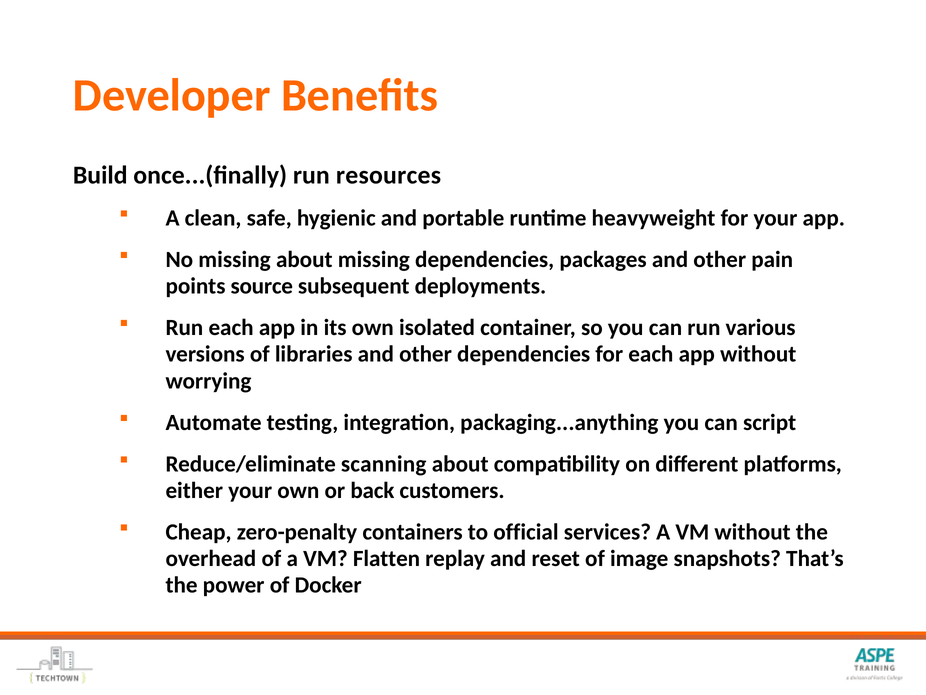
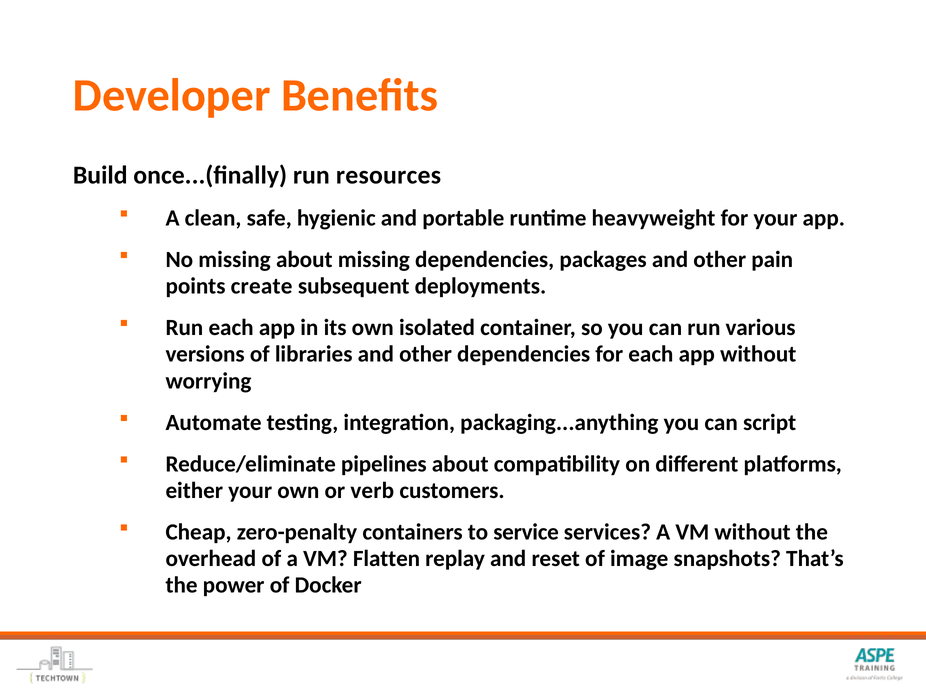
source: source -> create
scanning: scanning -> pipelines
back: back -> verb
official: official -> service
